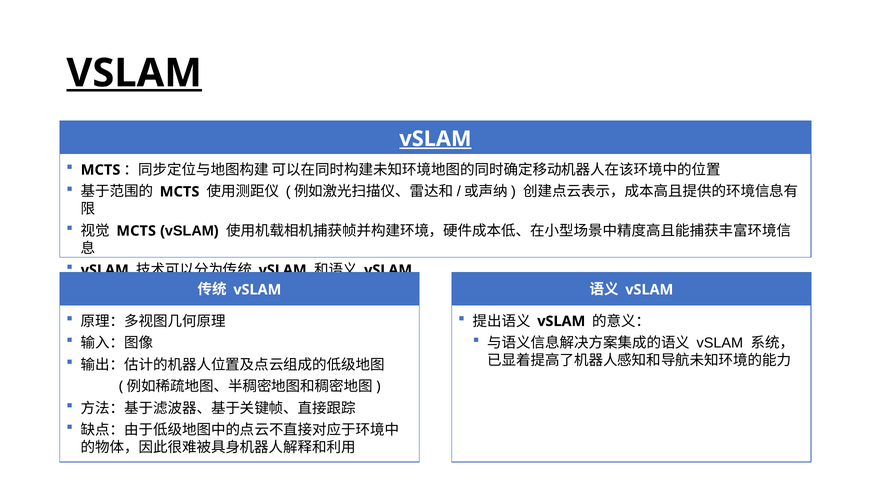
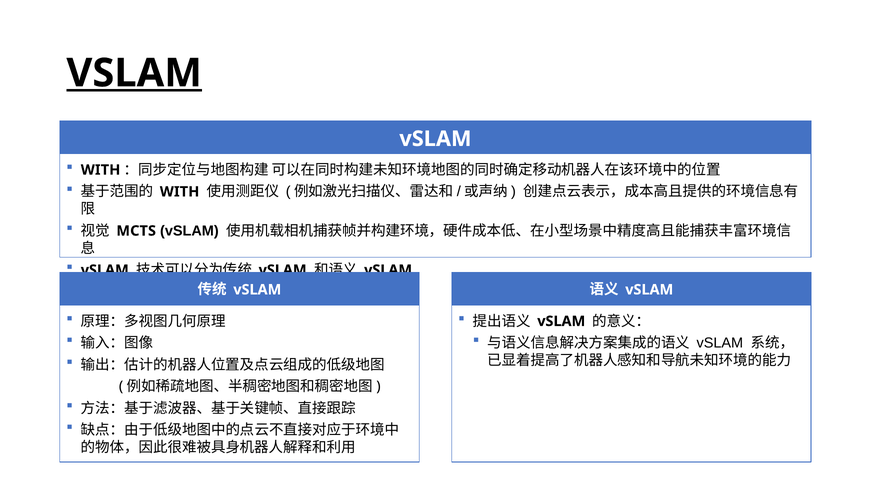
vSLAM at (435, 139) underline: present -> none
MCTS at (101, 170): MCTS -> WITH
MCTS at (180, 192): MCTS -> WITH
